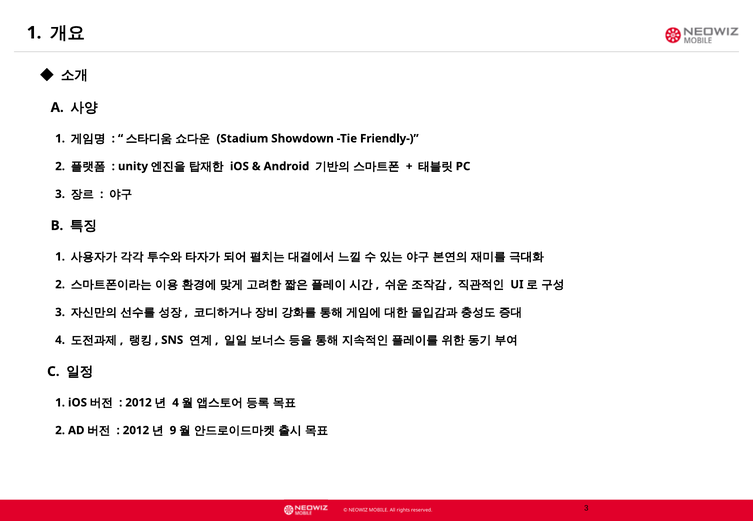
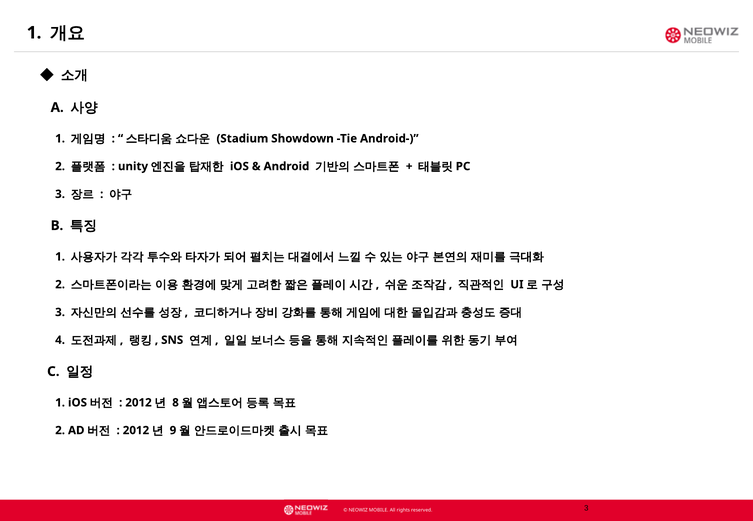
Friendly-: Friendly- -> Android-
4 at (176, 403): 4 -> 8
